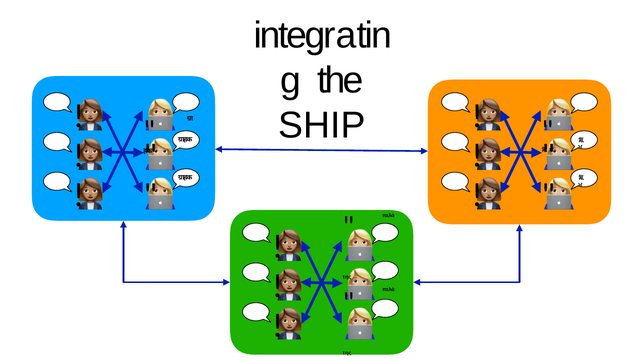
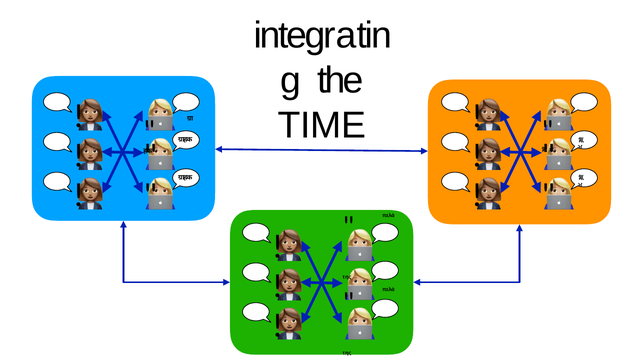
SHIP: SHIP -> TIME
